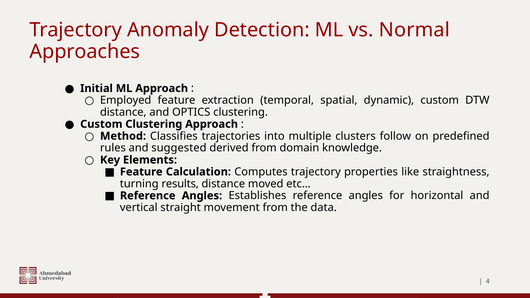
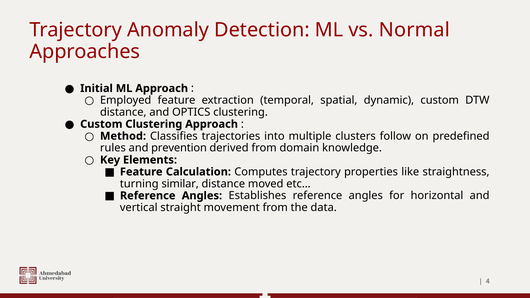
suggested: suggested -> prevention
results: results -> similar
